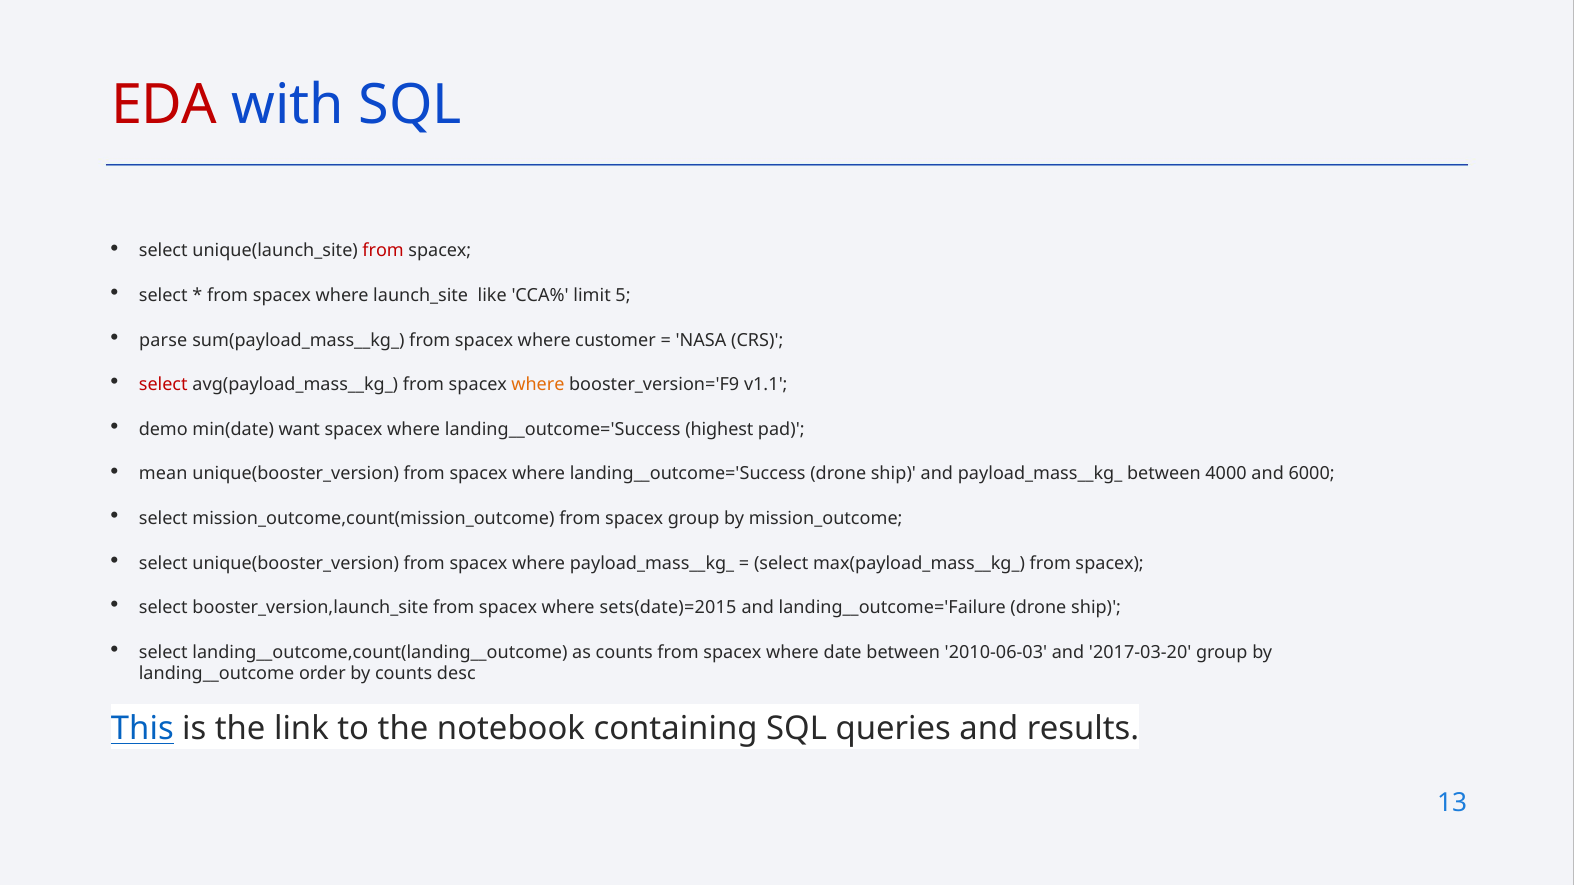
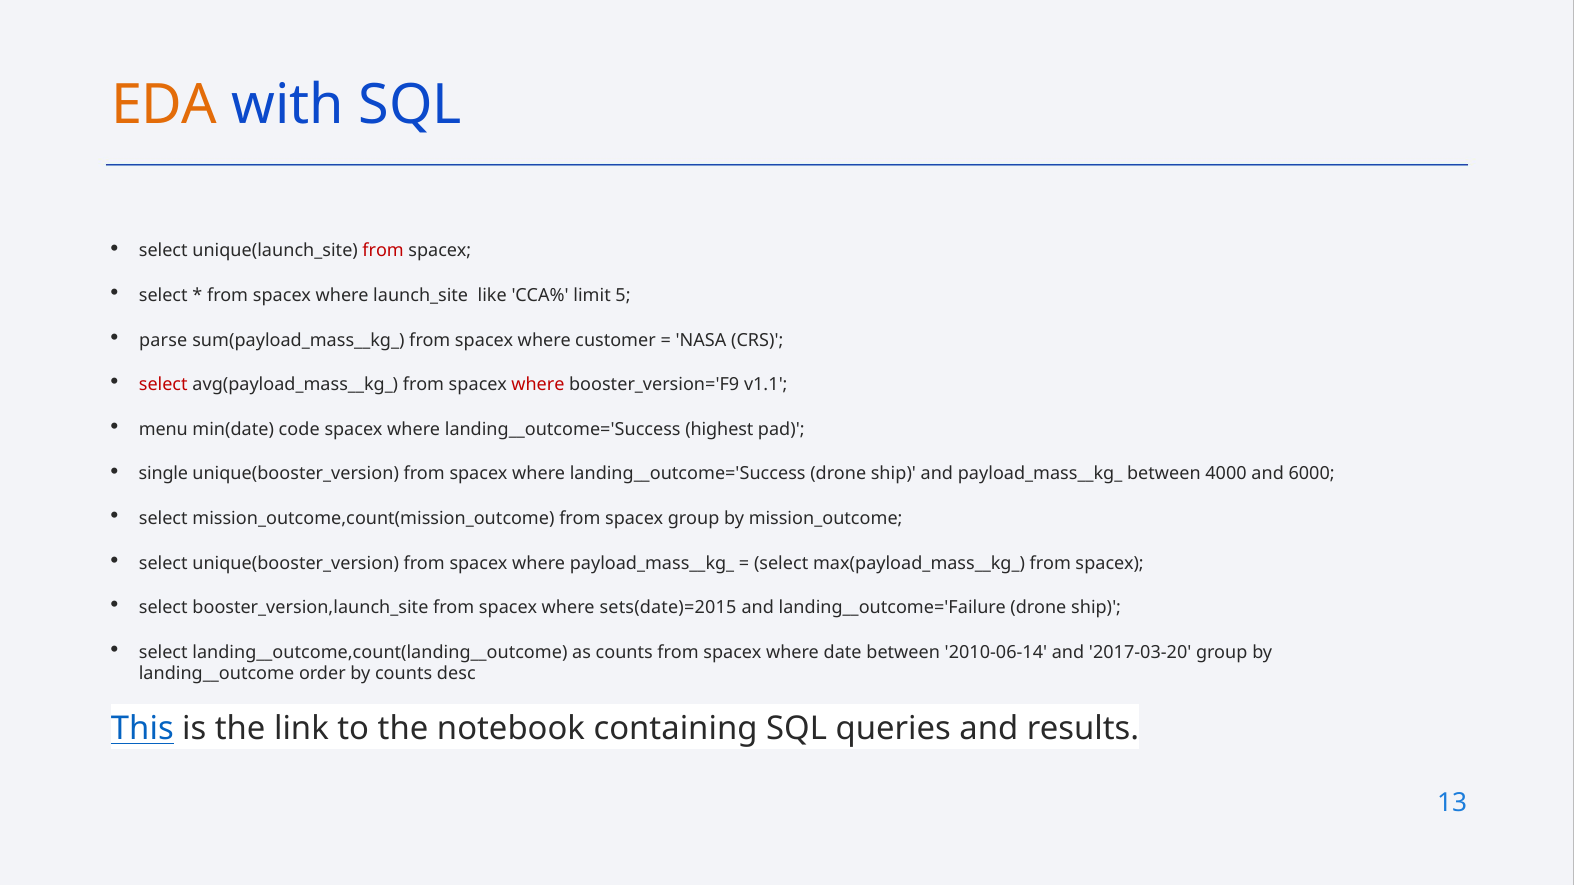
EDA colour: red -> orange
where at (538, 385) colour: orange -> red
demo: demo -> menu
want: want -> code
mean: mean -> single
2010-06-03: 2010-06-03 -> 2010-06-14
